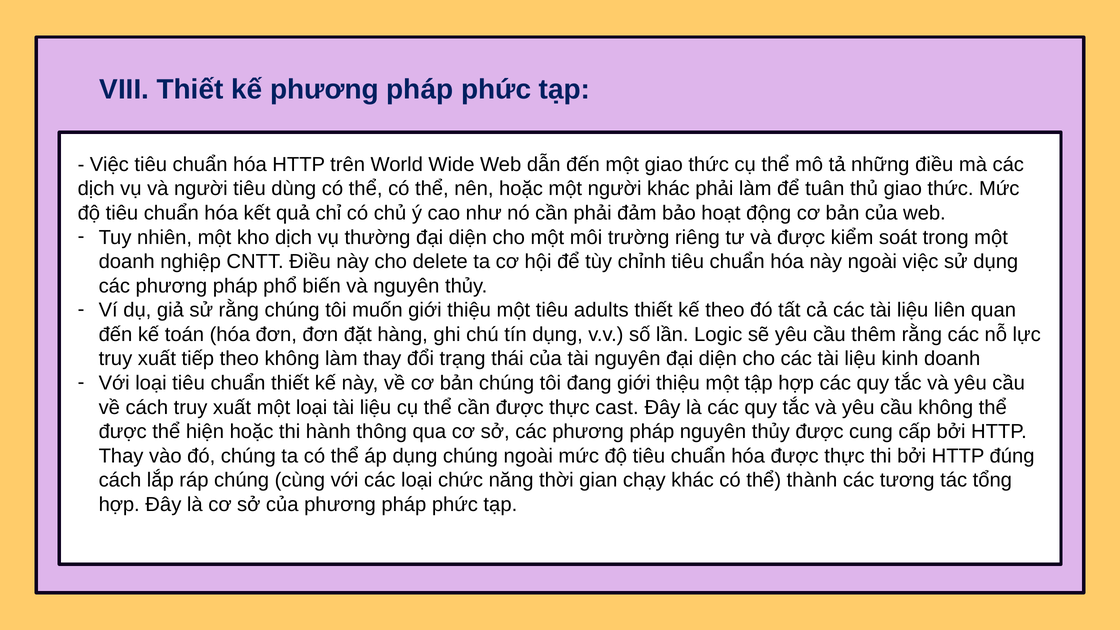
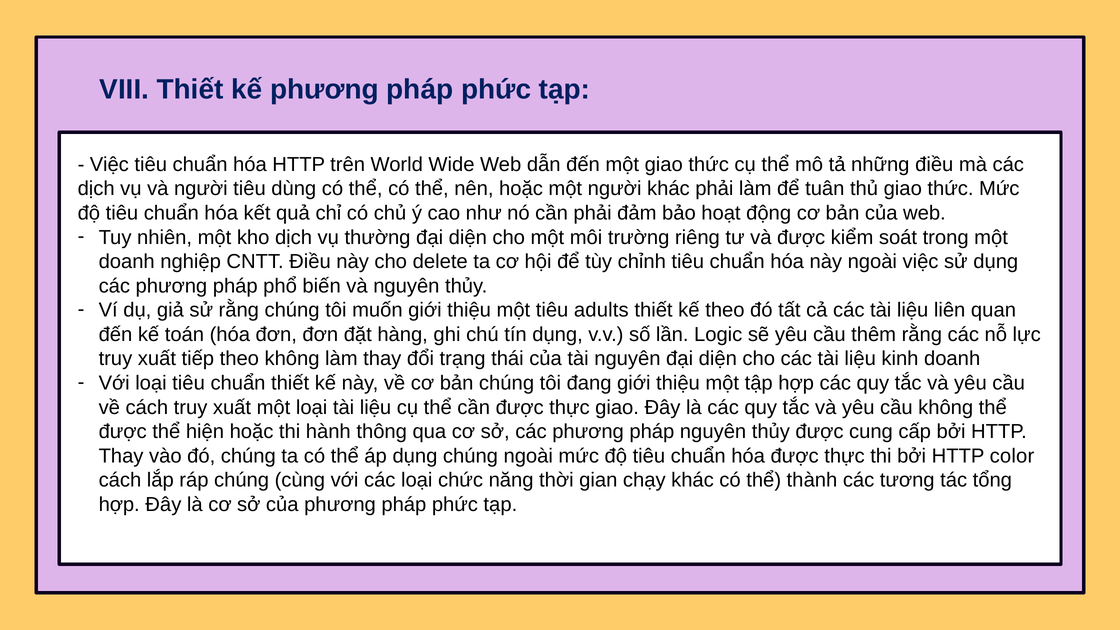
thực cast: cast -> giao
đúng: đúng -> color
